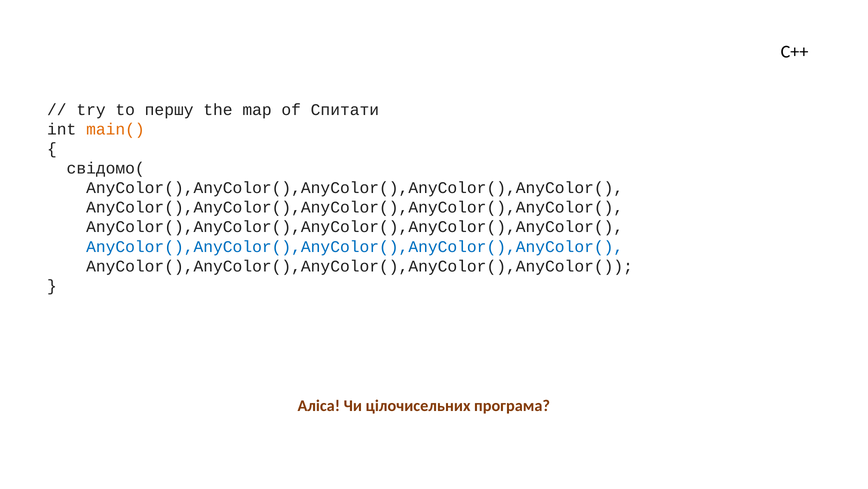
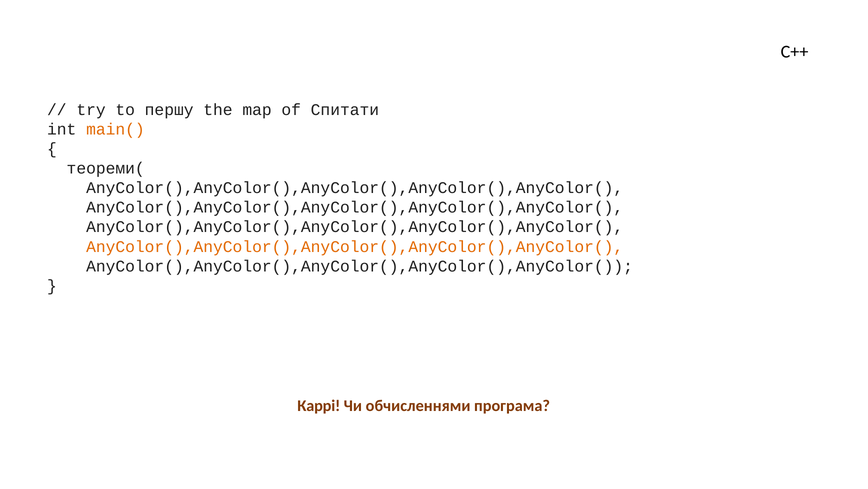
свідомо(: свідомо( -> теореми(
AnyColor(),AnyColor(),AnyColor(),AnyColor(),AnyColor( at (355, 246) colour: blue -> orange
Аліса: Аліса -> Каррі
цілочисельних: цілочисельних -> обчисленнями
